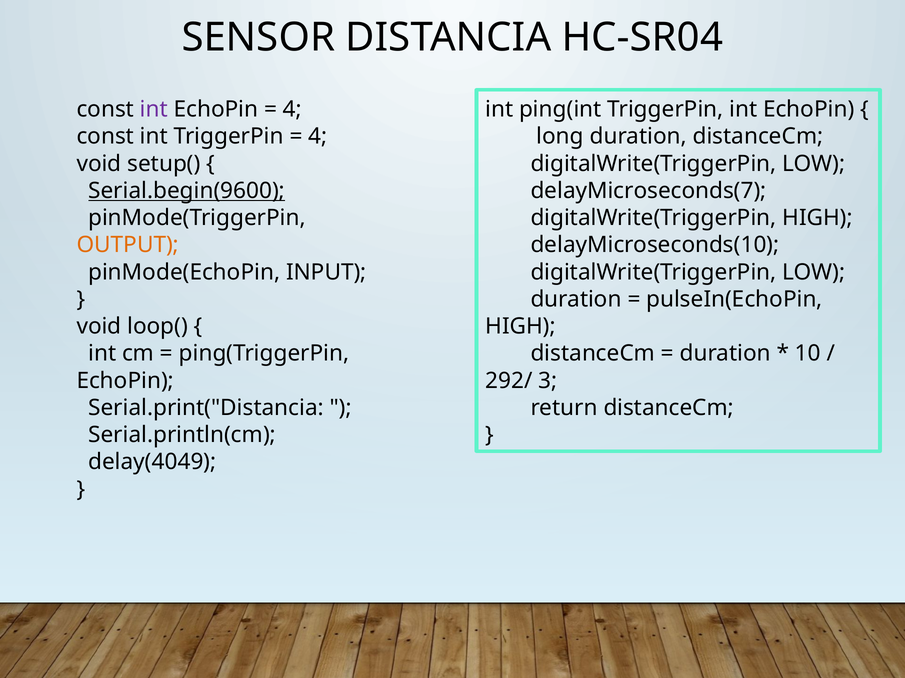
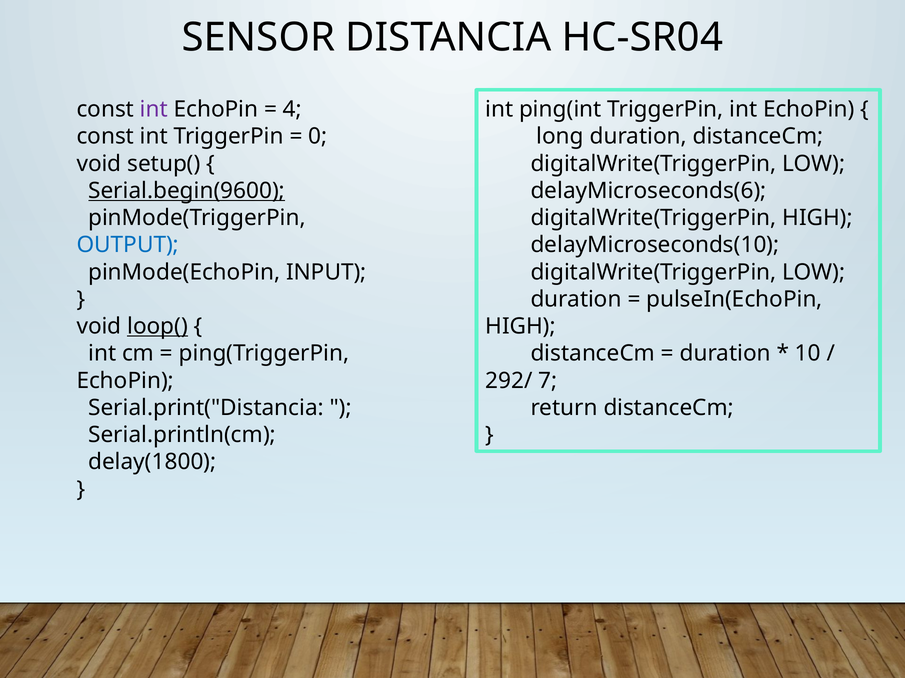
4 at (318, 137): 4 -> 0
delayMicroseconds(7: delayMicroseconds(7 -> delayMicroseconds(6
OUTPUT colour: orange -> blue
loop( underline: none -> present
3: 3 -> 7
delay(4049: delay(4049 -> delay(1800
